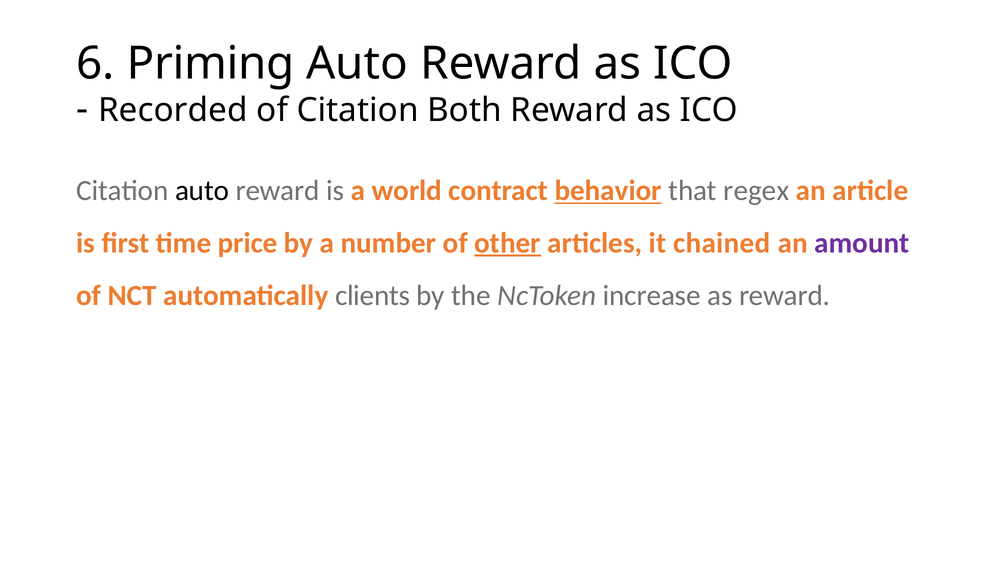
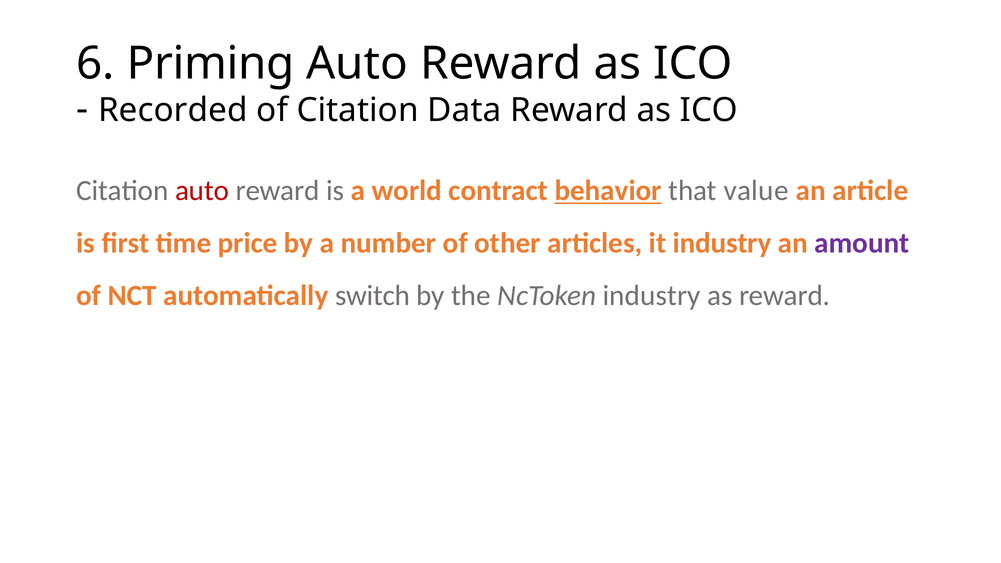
Both: Both -> Data
auto at (202, 191) colour: black -> red
regex: regex -> value
other underline: present -> none
it chained: chained -> industry
clients: clients -> switch
NcToken increase: increase -> industry
